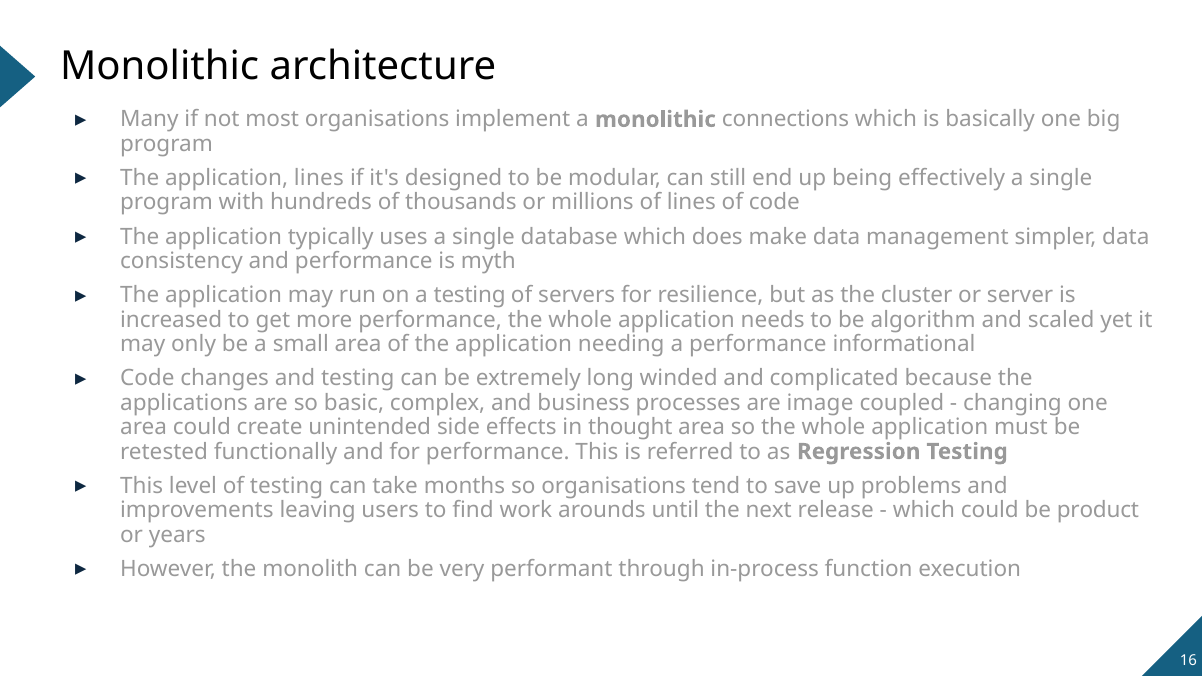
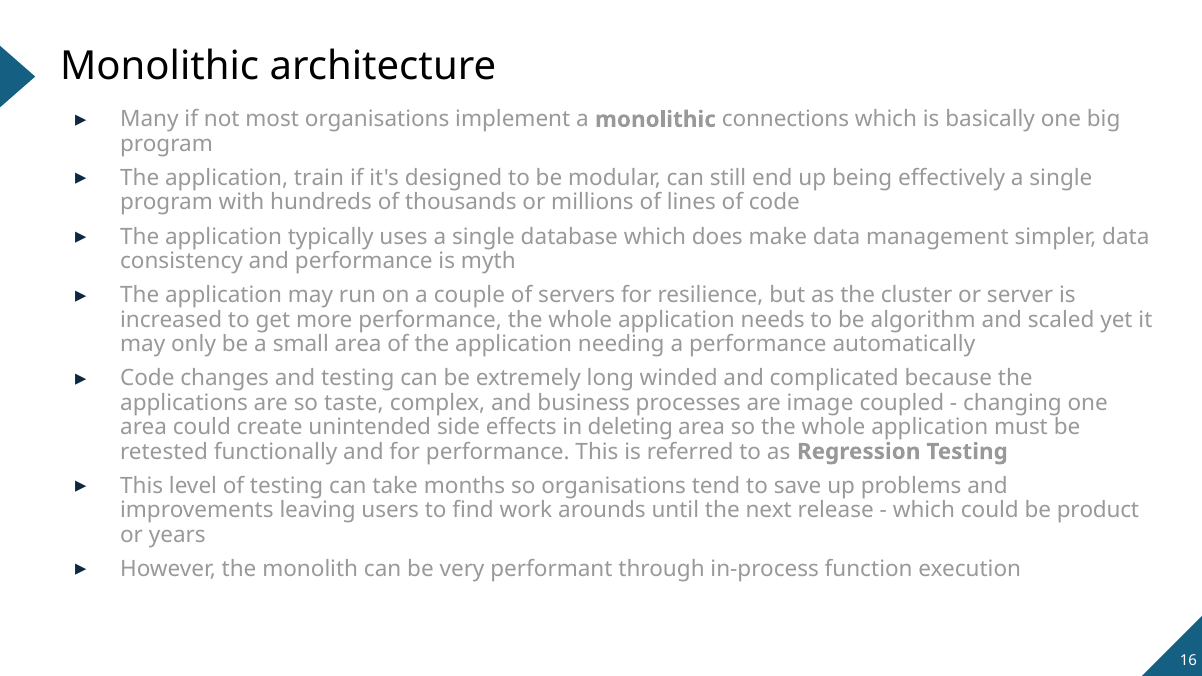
application lines: lines -> train
a testing: testing -> couple
informational: informational -> automatically
basic: basic -> taste
thought: thought -> deleting
